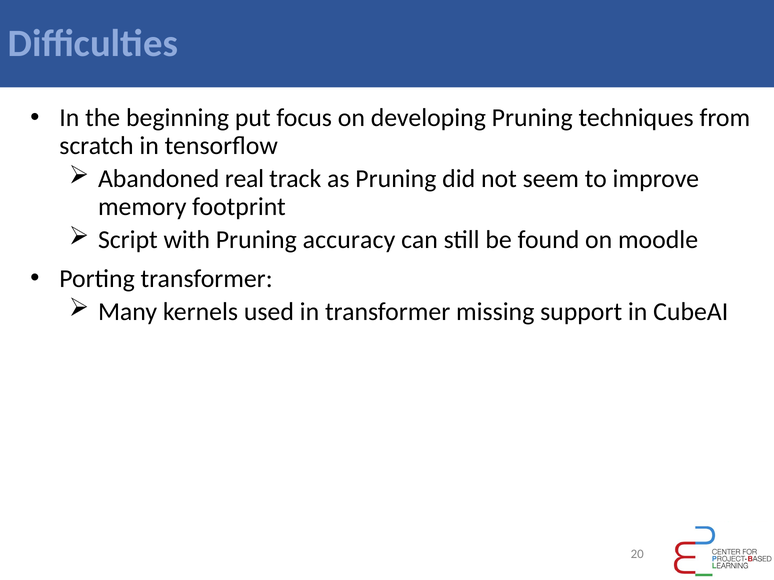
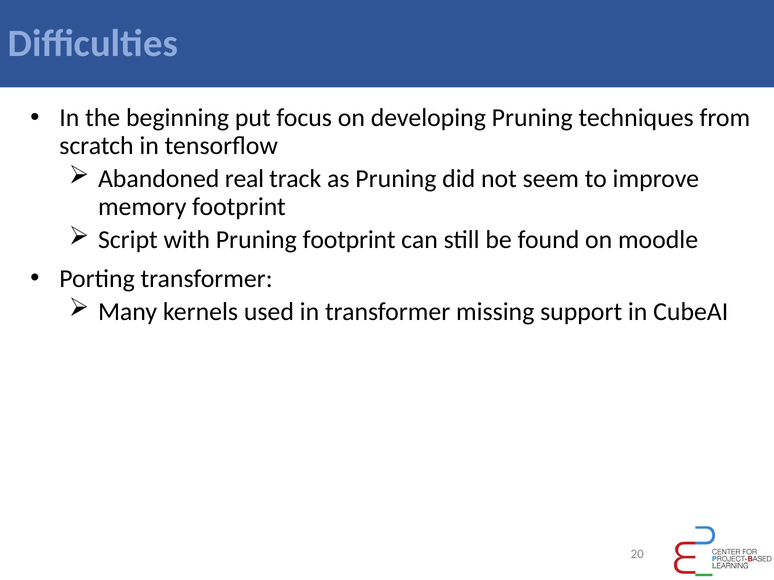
Pruning accuracy: accuracy -> footprint
